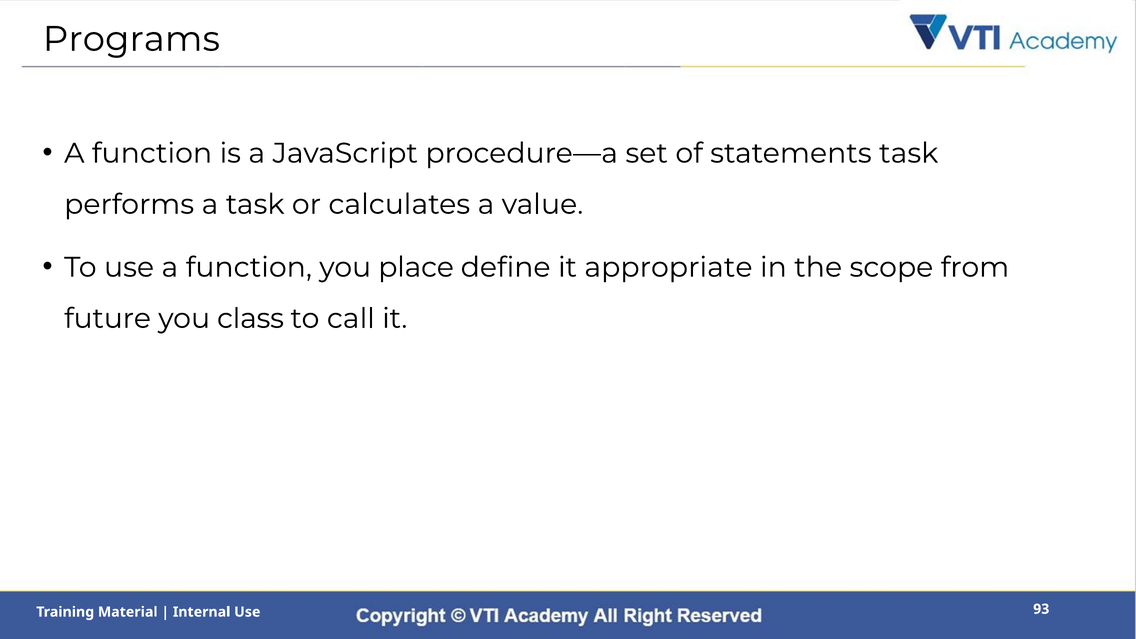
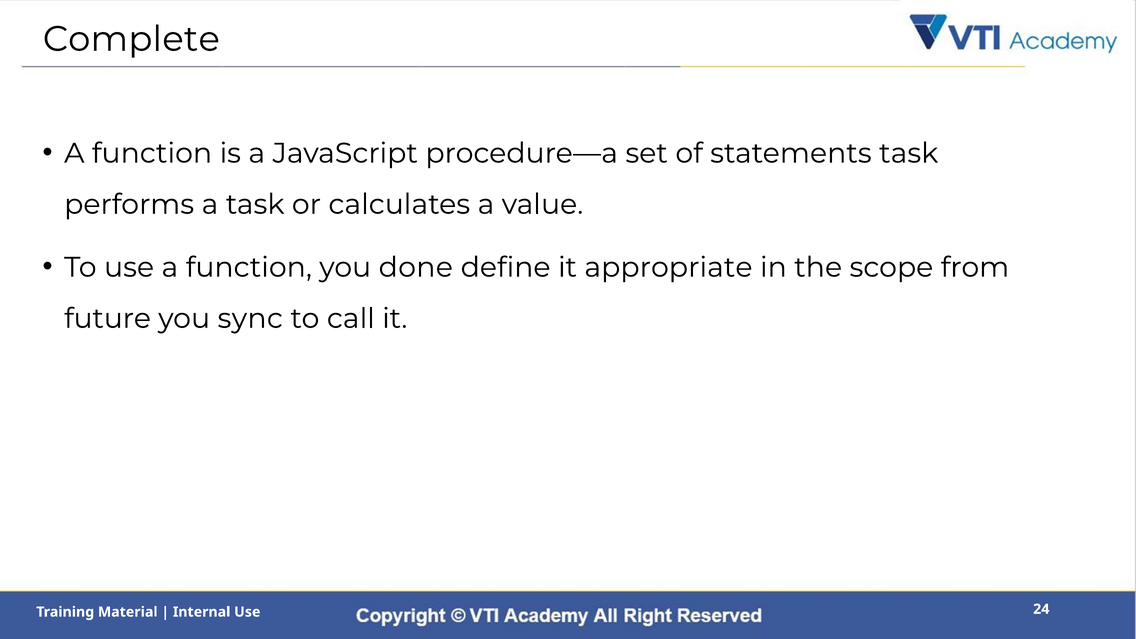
Programs: Programs -> Complete
place: place -> done
class: class -> sync
93: 93 -> 24
